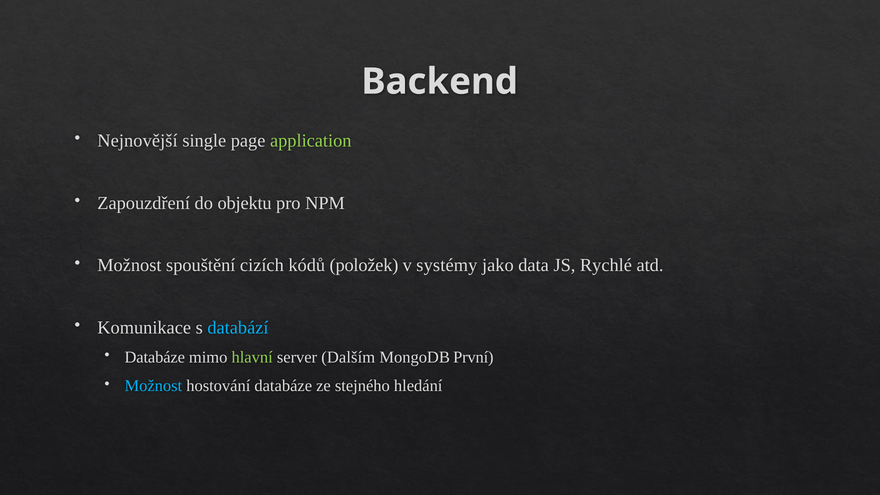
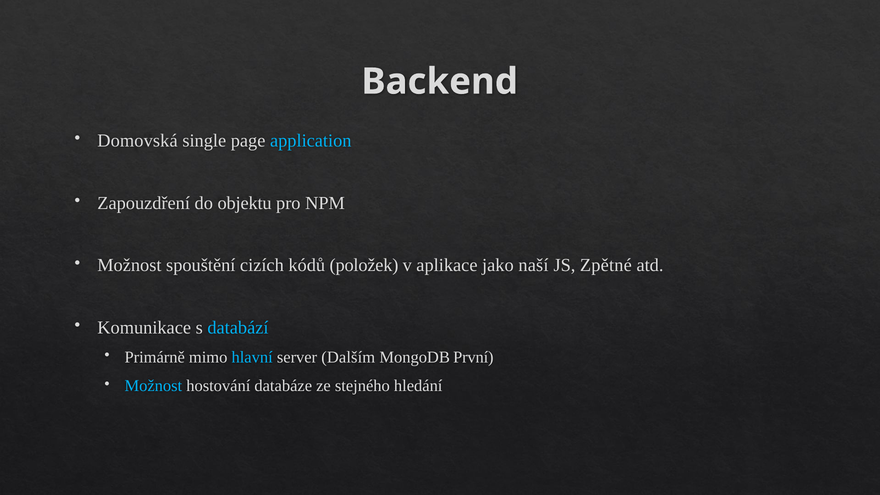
Nejnovější: Nejnovější -> Domovská
application colour: light green -> light blue
systémy: systémy -> aplikace
data: data -> naší
Rychlé: Rychlé -> Zpětné
Databáze at (155, 357): Databáze -> Primárně
hlavní colour: light green -> light blue
